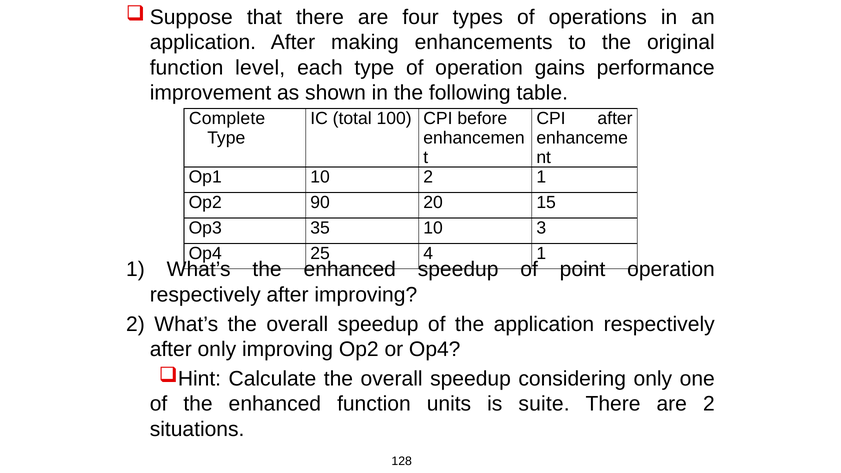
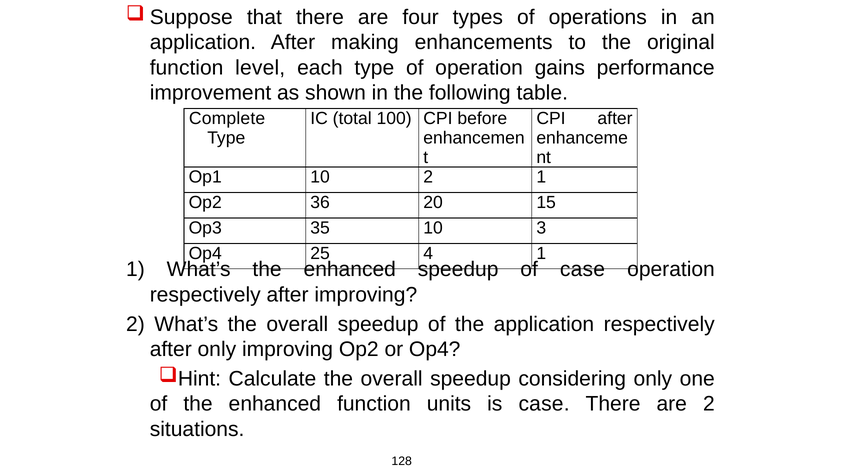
90: 90 -> 36
of point: point -> case
is suite: suite -> case
